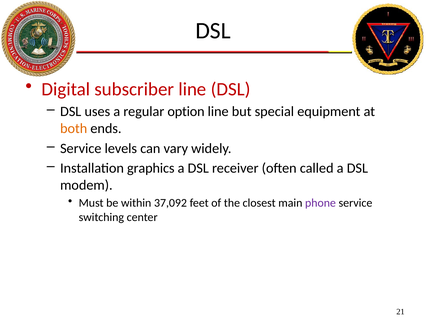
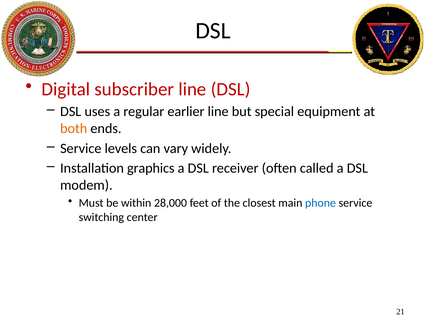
option: option -> earlier
37,092: 37,092 -> 28,000
phone colour: purple -> blue
